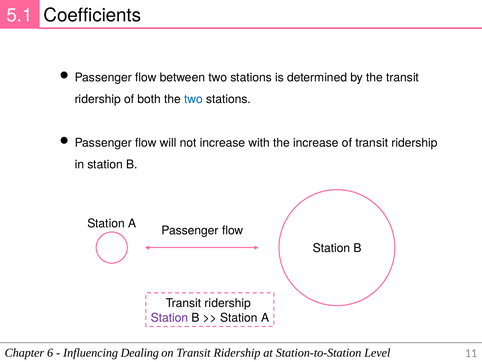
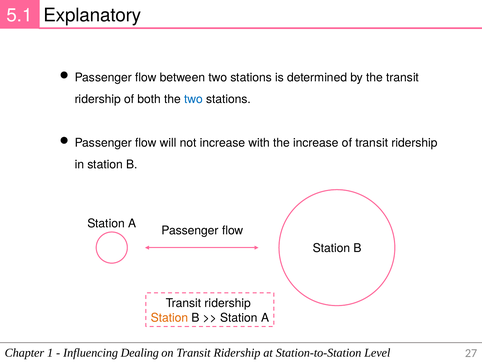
Coefficients: Coefficients -> Explanatory
Station at (169, 317) colour: purple -> orange
6: 6 -> 1
11: 11 -> 27
